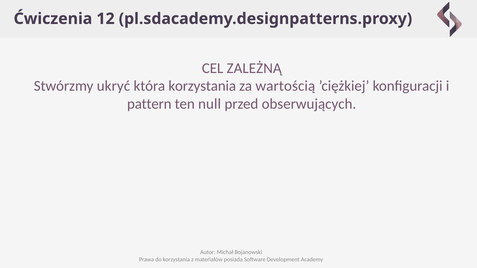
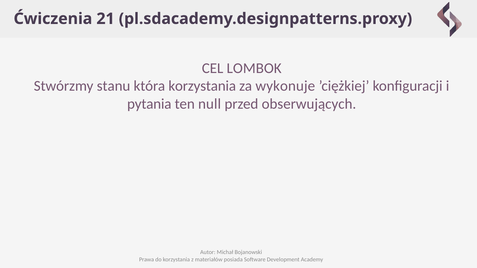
12: 12 -> 21
ZALEŻNĄ: ZALEŻNĄ -> LOMBOK
ukryć: ukryć -> stanu
wartością: wartością -> wykonuje
pattern: pattern -> pytania
